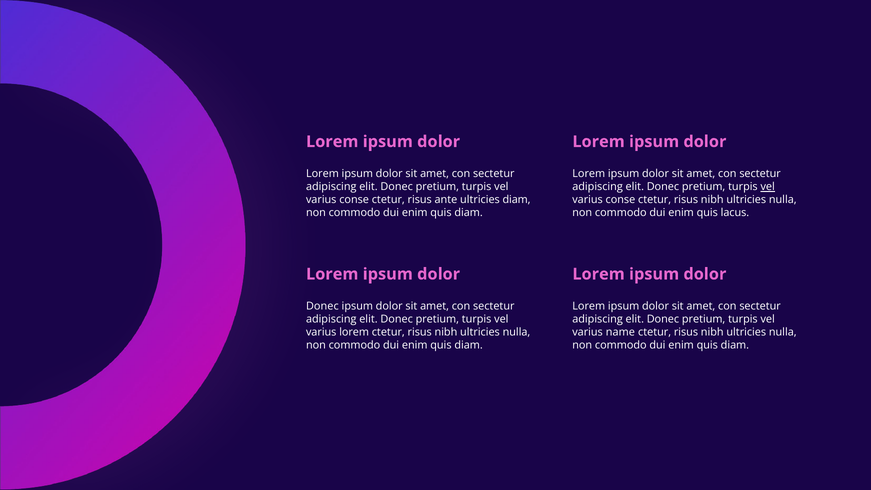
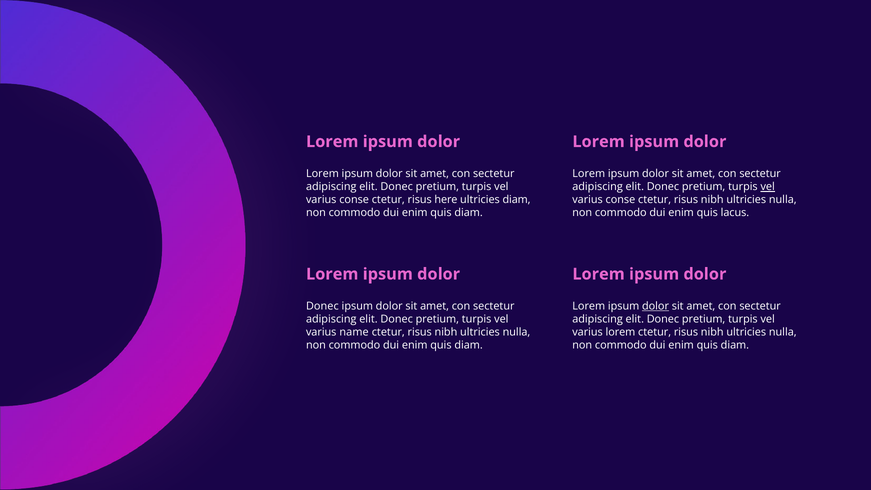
ante: ante -> here
dolor at (655, 306) underline: none -> present
varius lorem: lorem -> name
varius name: name -> lorem
